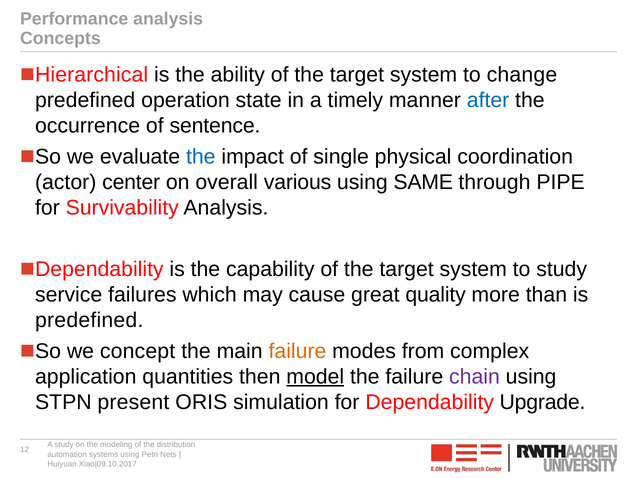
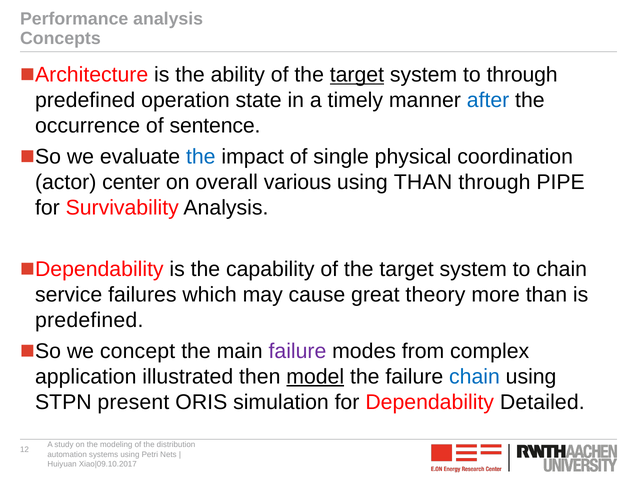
Hierarchical: Hierarchical -> Architecture
target at (357, 75) underline: none -> present
to change: change -> through
using SAME: SAME -> THAN
to study: study -> chain
quality: quality -> theory
failure at (297, 351) colour: orange -> purple
quantities: quantities -> illustrated
chain at (474, 376) colour: purple -> blue
Upgrade: Upgrade -> Detailed
